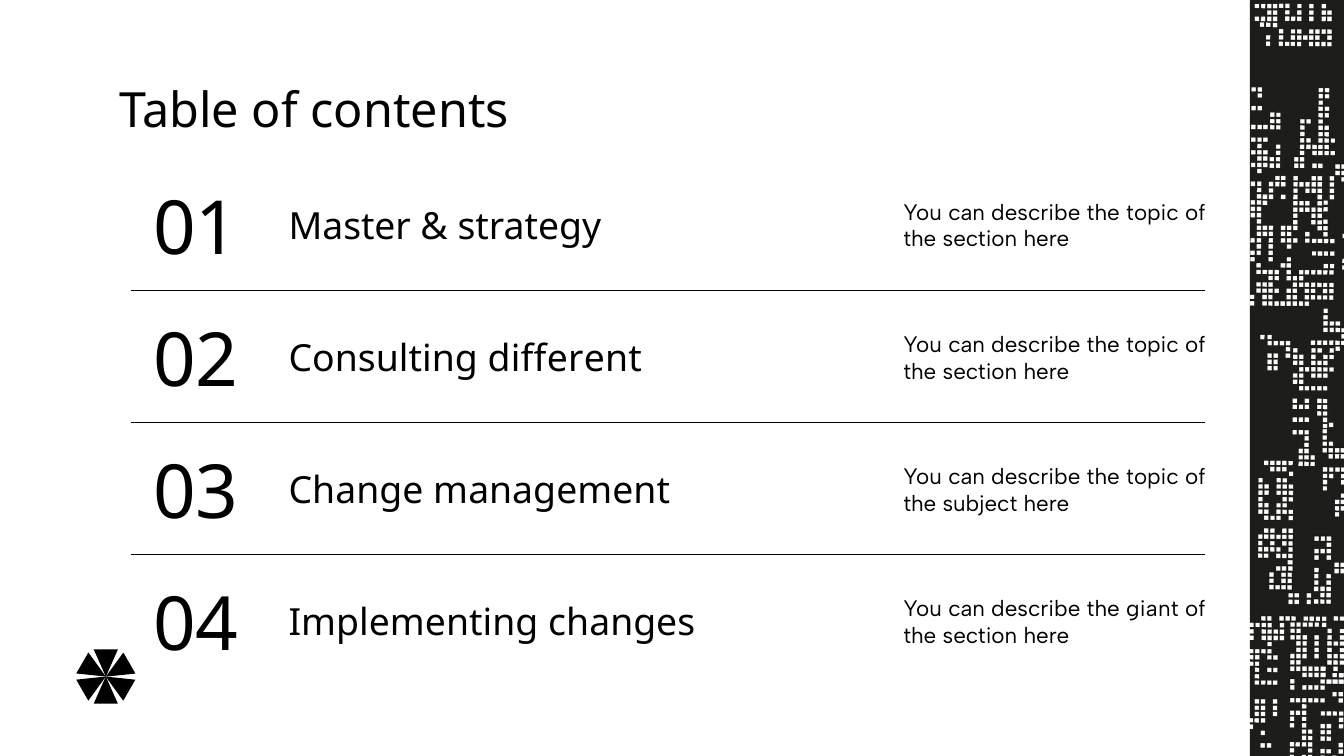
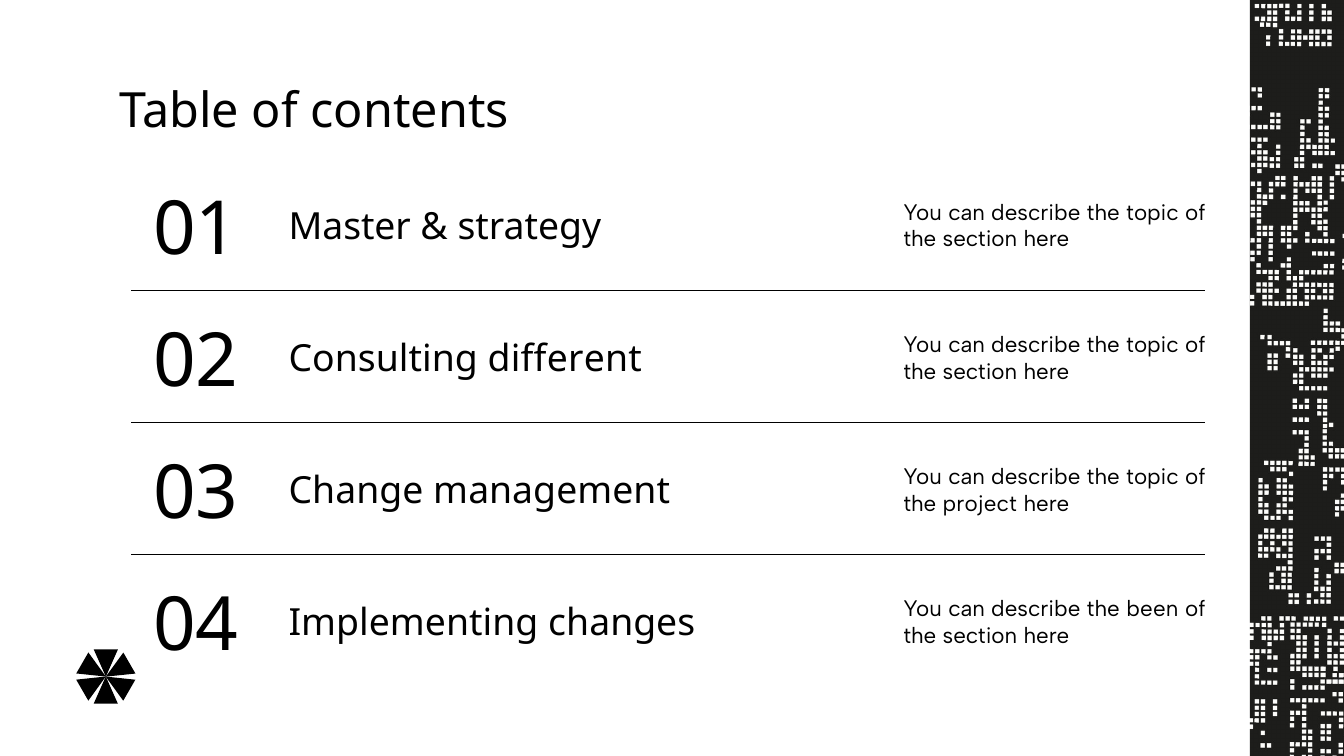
subject: subject -> project
giant: giant -> been
